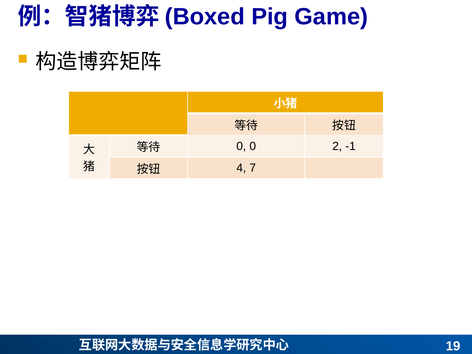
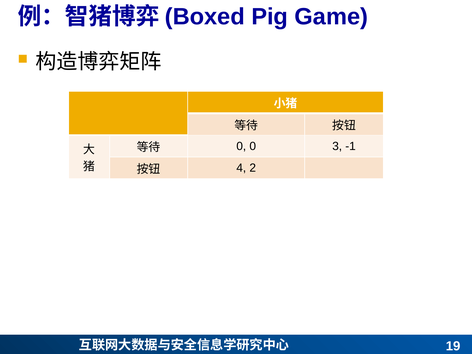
2: 2 -> 3
7: 7 -> 2
